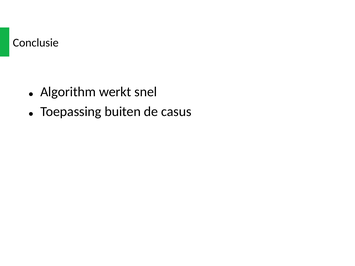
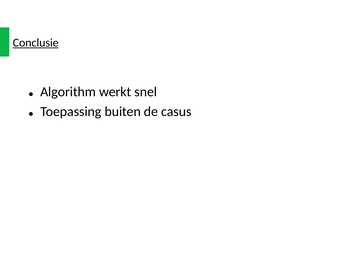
Conclusie underline: none -> present
